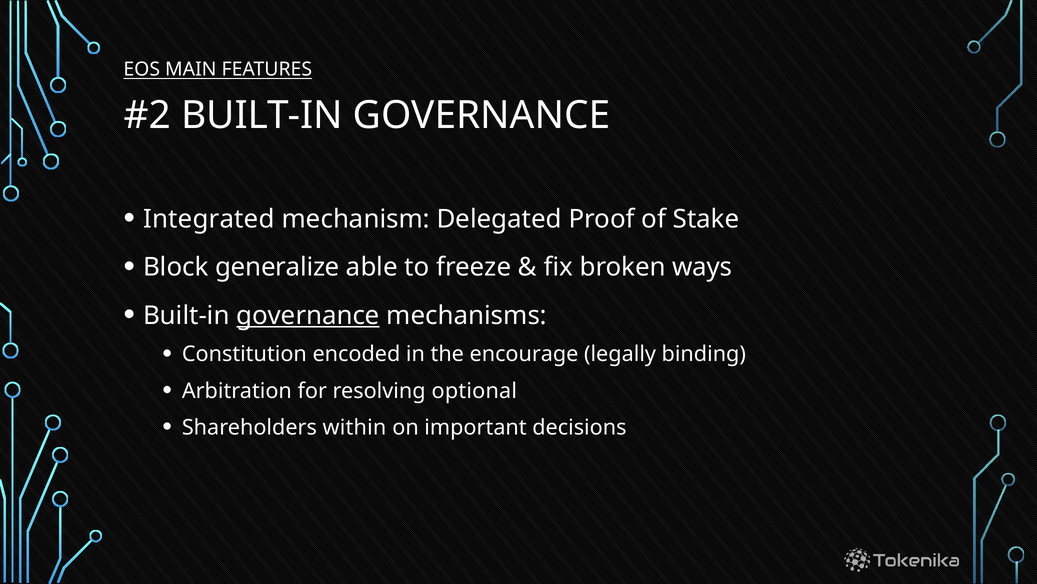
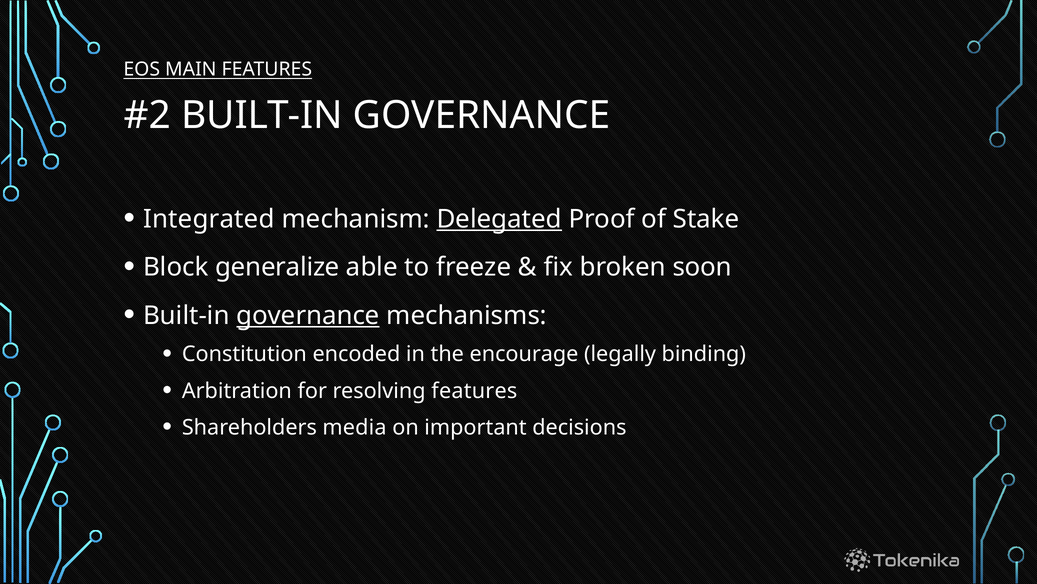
Delegated underline: none -> present
ways: ways -> soon
resolving optional: optional -> features
within: within -> media
